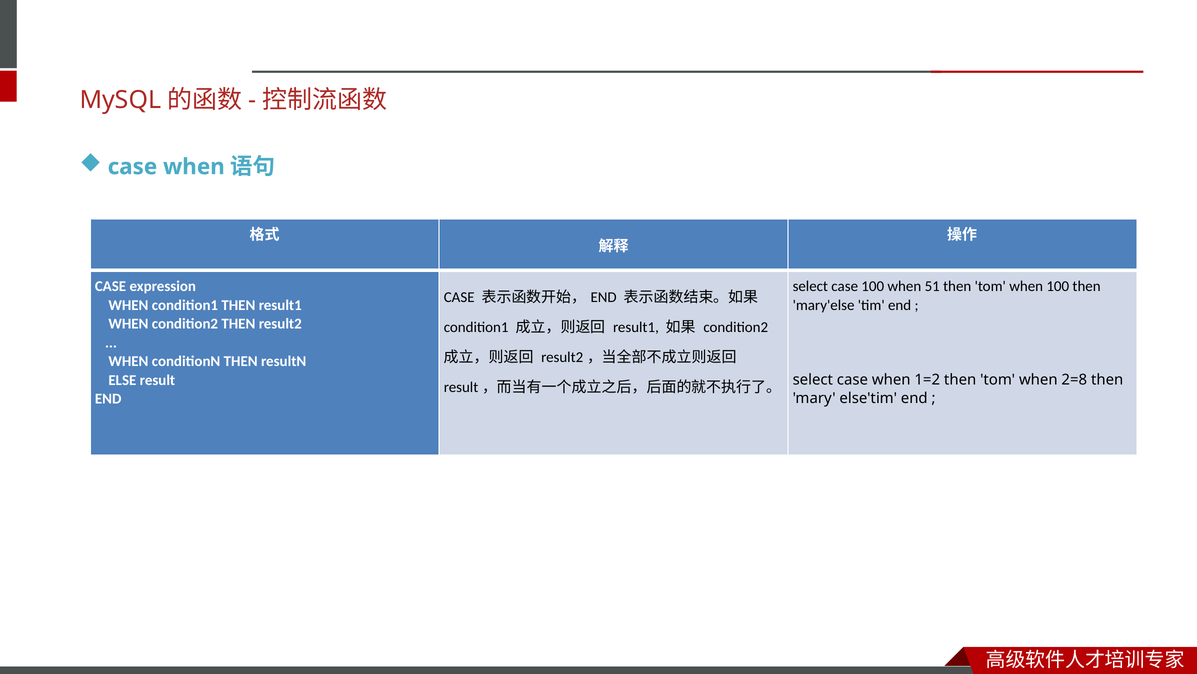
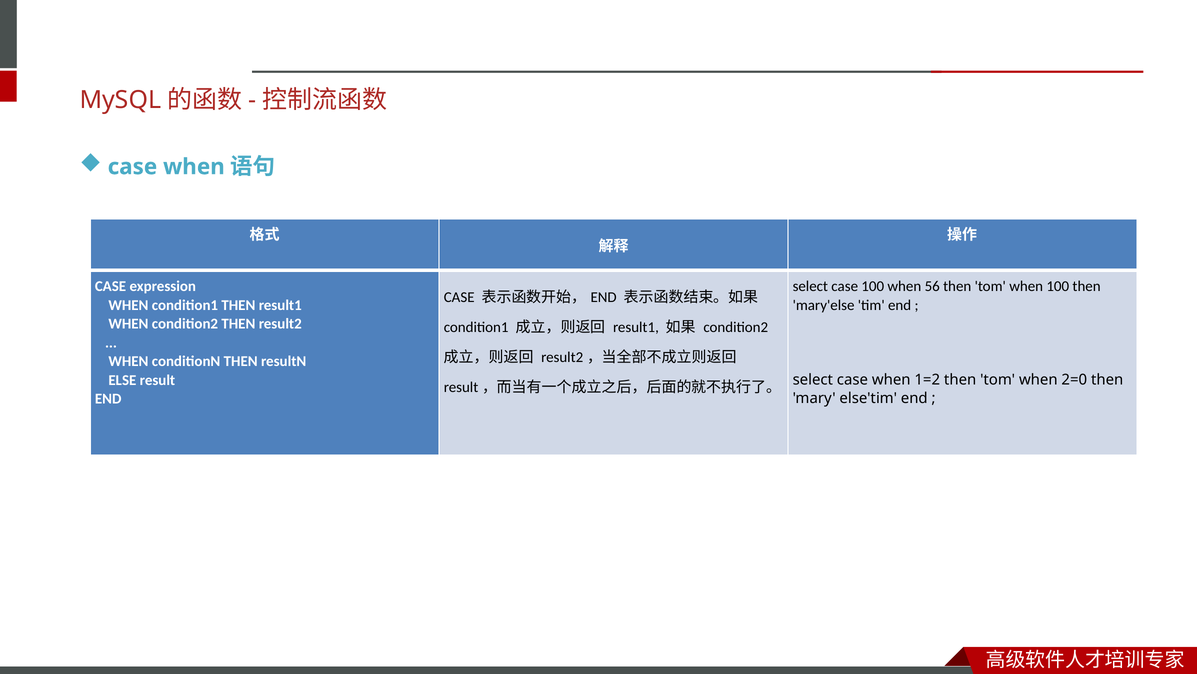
51: 51 -> 56
2=8: 2=8 -> 2=0
